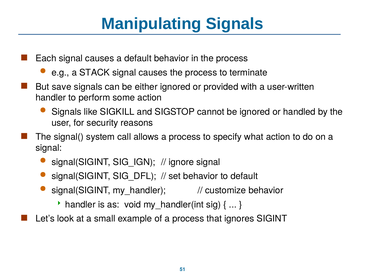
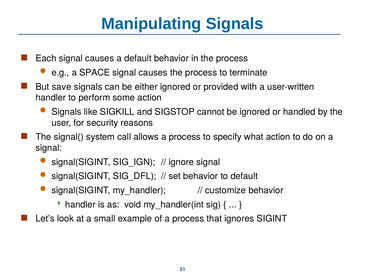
STACK: STACK -> SPACE
